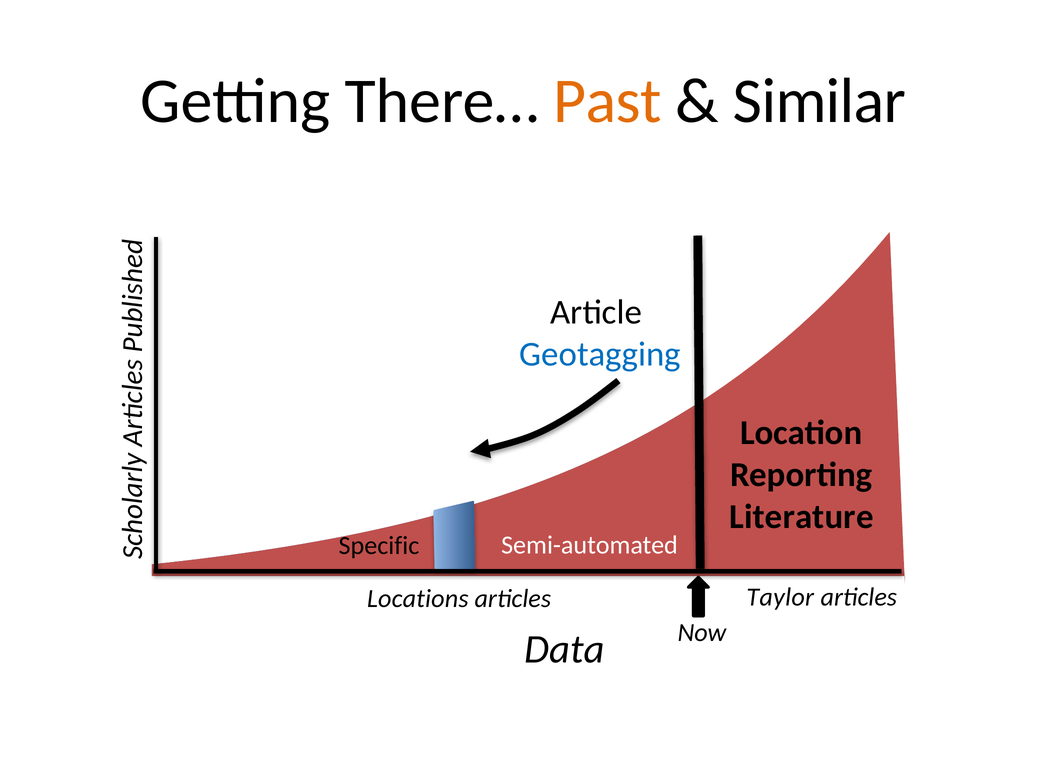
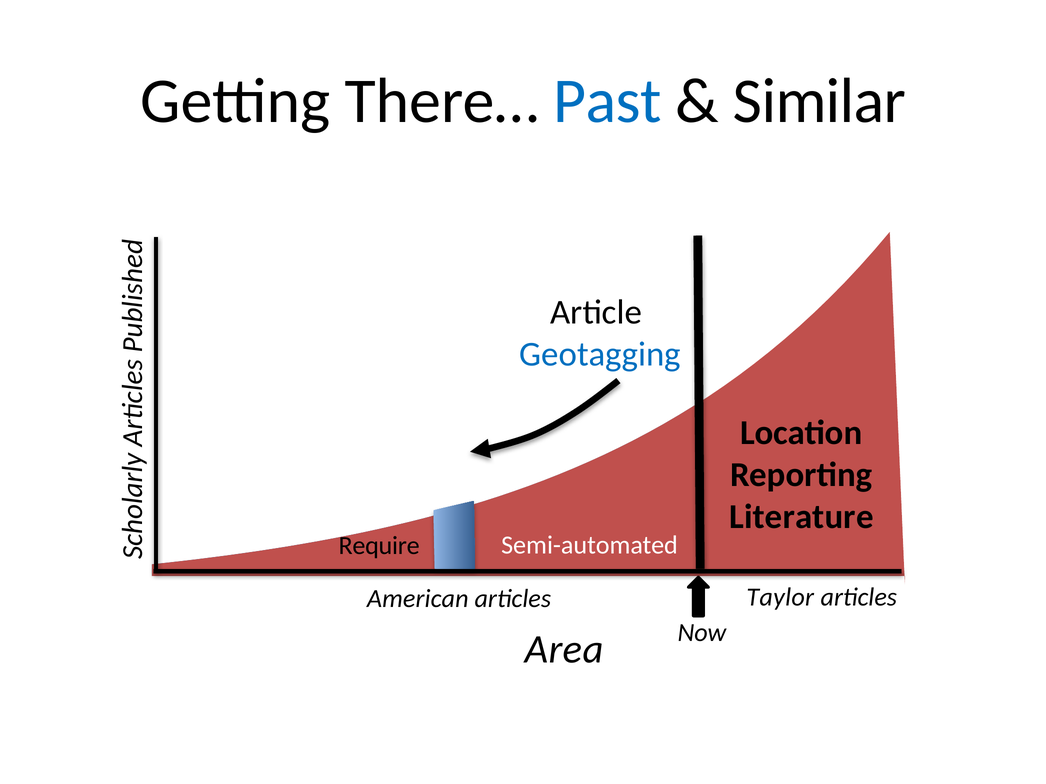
Past colour: orange -> blue
Specific: Specific -> Require
Locations: Locations -> American
Data: Data -> Area
